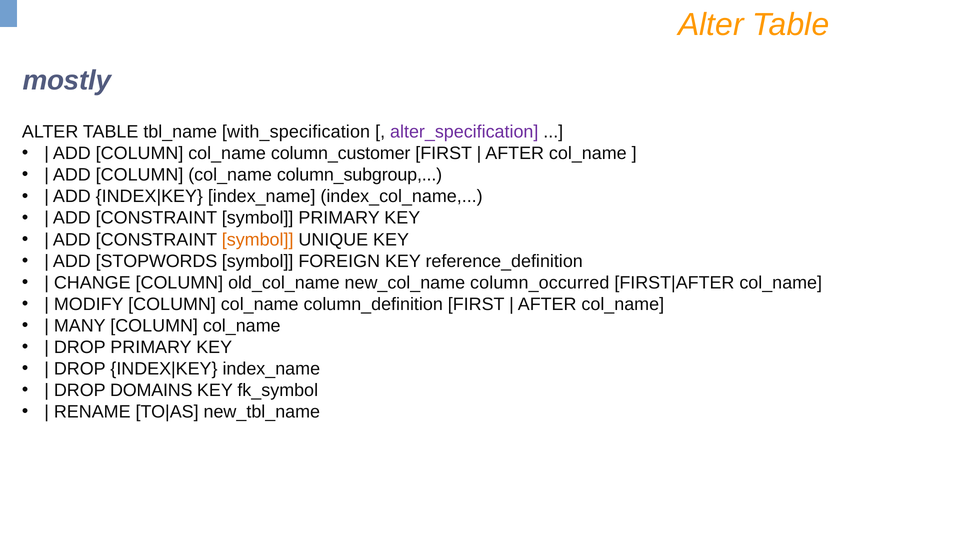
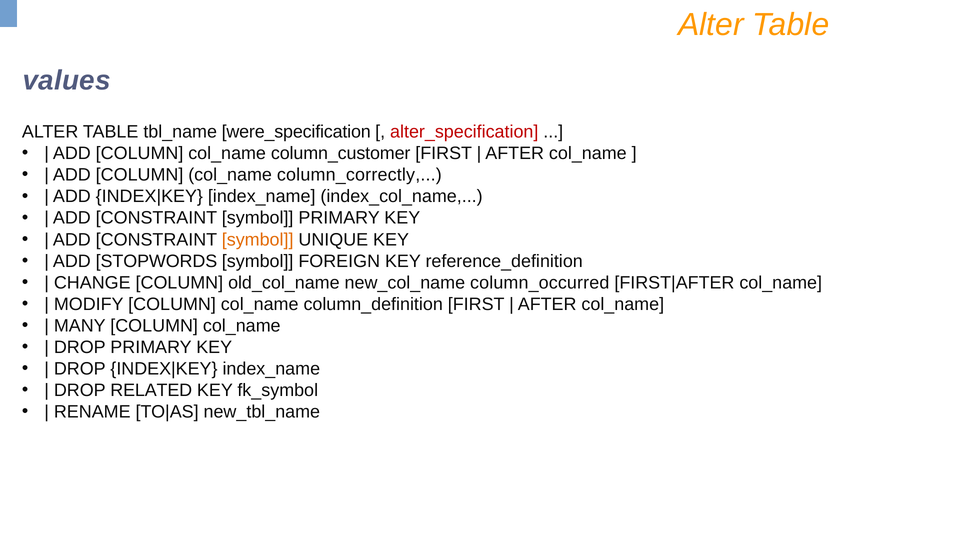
mostly: mostly -> values
with_specification: with_specification -> were_specification
alter_specification colour: purple -> red
column_subgroup: column_subgroup -> column_correctly
DOMAINS: DOMAINS -> RELATED
